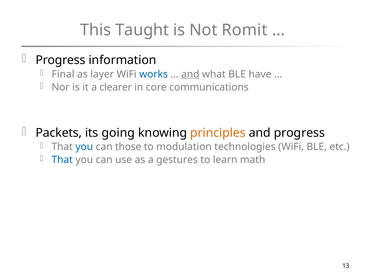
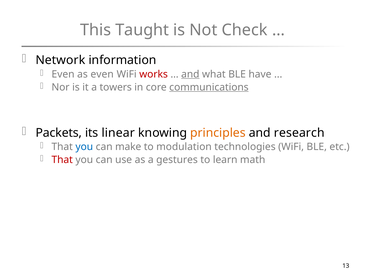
Romit: Romit -> Check
Progress at (61, 60): Progress -> Network
Final at (63, 74): Final -> Even
as layer: layer -> even
works colour: blue -> red
clearer: clearer -> towers
communications underline: none -> present
going: going -> linear
and progress: progress -> research
those: those -> make
That at (62, 160) colour: blue -> red
